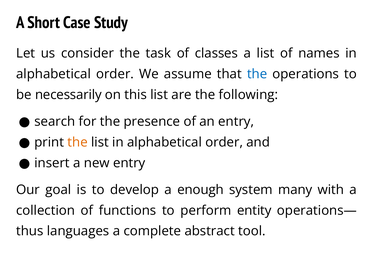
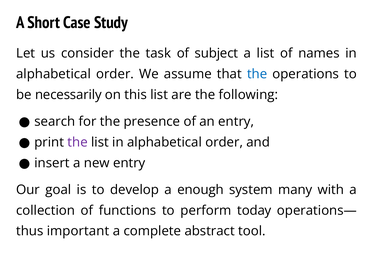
classes: classes -> subject
the at (78, 142) colour: orange -> purple
entity: entity -> today
languages: languages -> important
